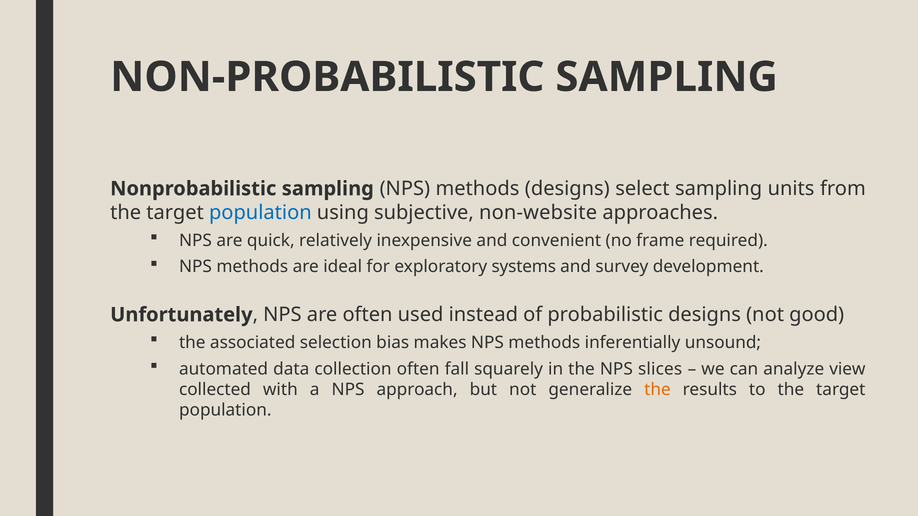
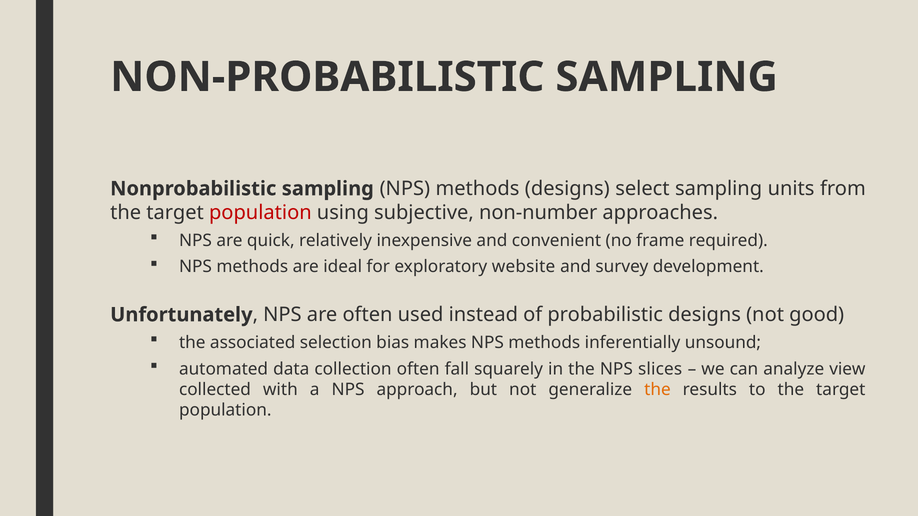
population at (260, 213) colour: blue -> red
non-website: non-website -> non-number
systems: systems -> website
